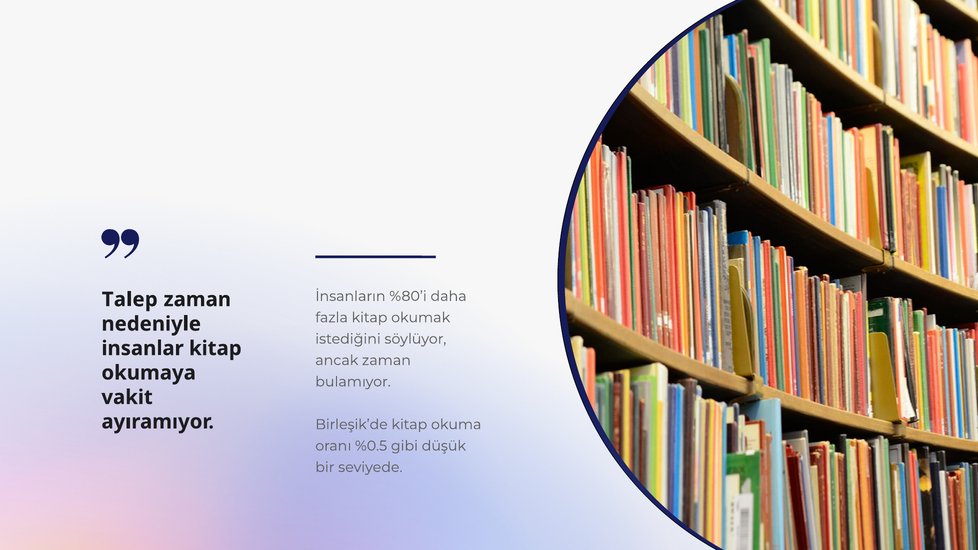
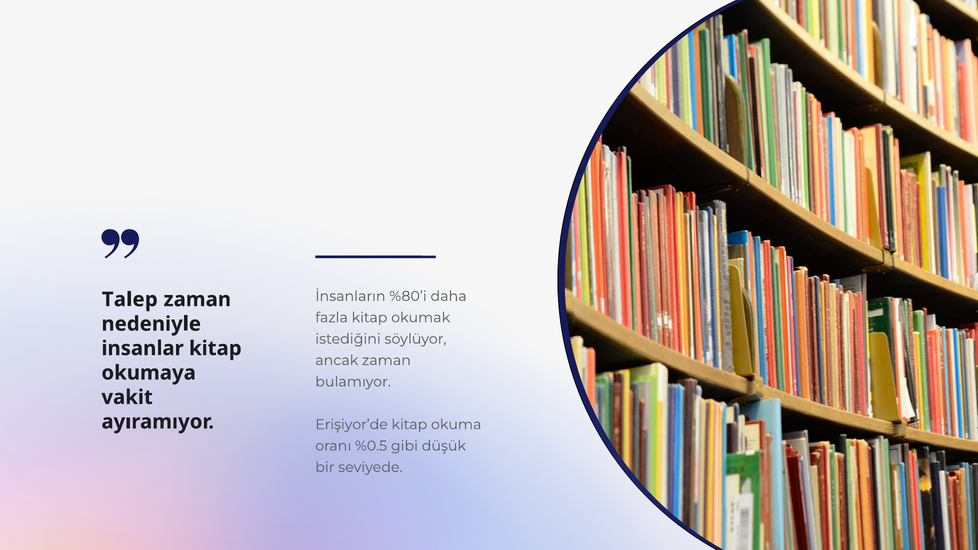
Birleşik’de: Birleşik’de -> Erişiyor’de
